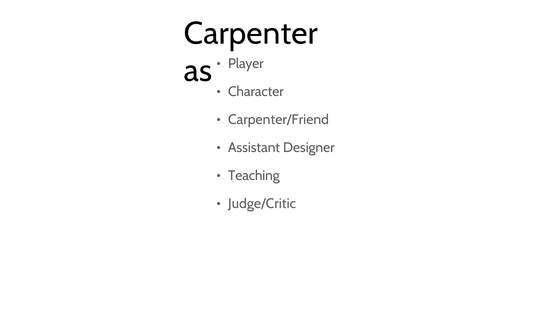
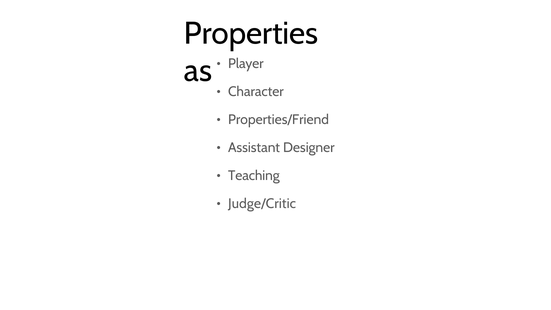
Carpenter: Carpenter -> Properties
Carpenter/Friend: Carpenter/Friend -> Properties/Friend
